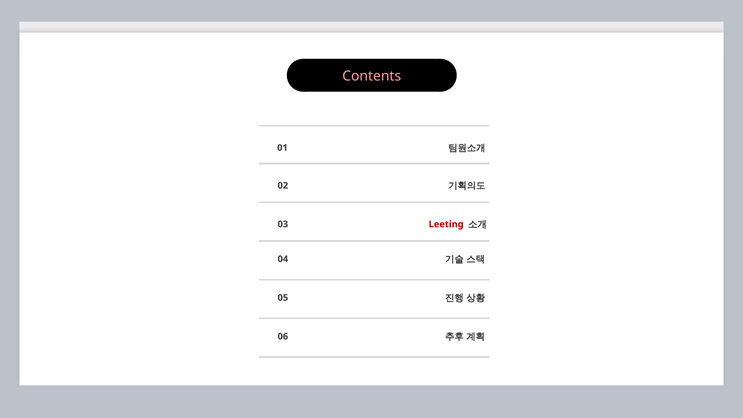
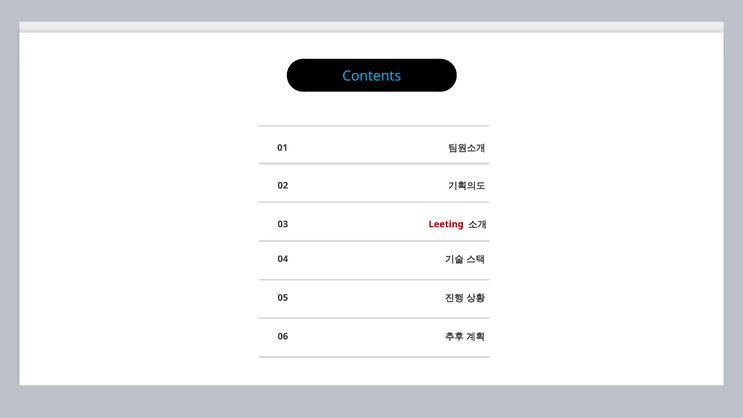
Contents colour: pink -> light blue
